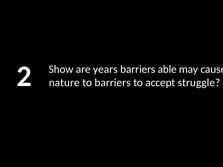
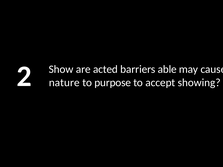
years: years -> acted
to barriers: barriers -> purpose
struggle: struggle -> showing
